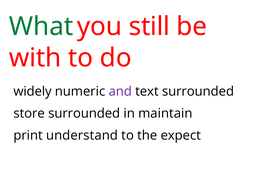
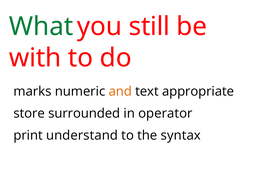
widely: widely -> marks
and colour: purple -> orange
text surrounded: surrounded -> appropriate
maintain: maintain -> operator
expect: expect -> syntax
